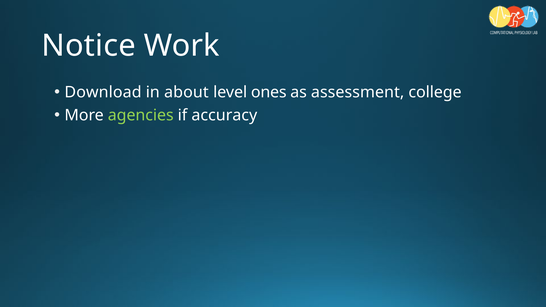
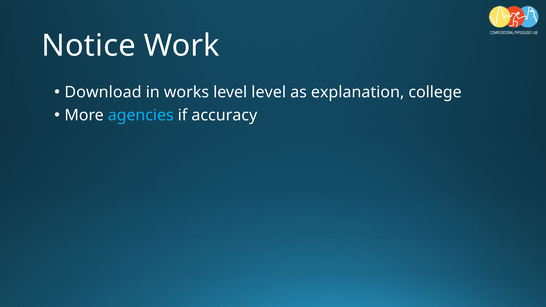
about: about -> works
level ones: ones -> level
assessment: assessment -> explanation
agencies colour: light green -> light blue
